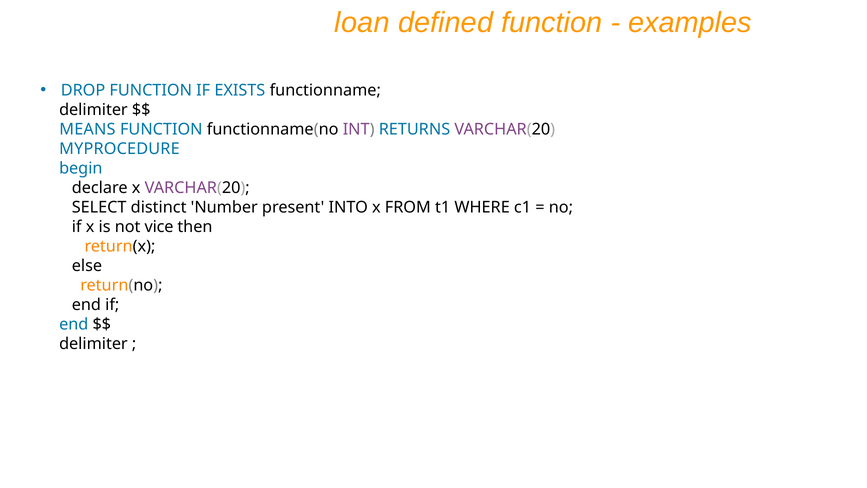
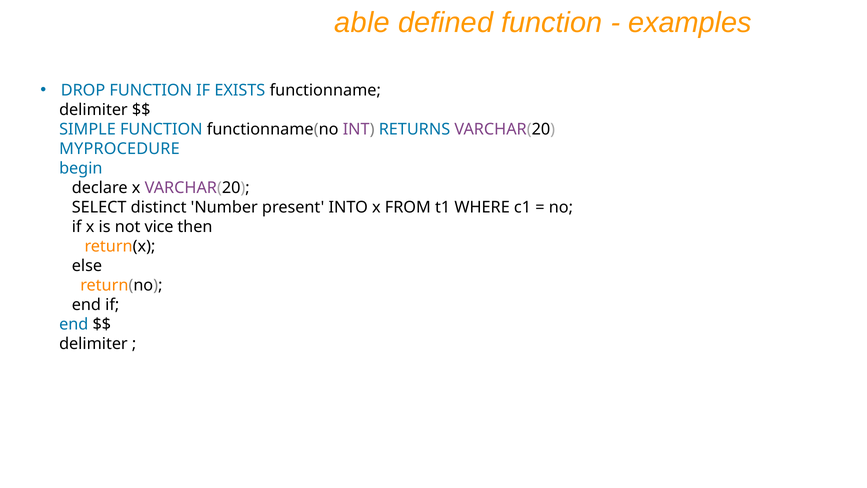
loan: loan -> able
MEANS: MEANS -> SIMPLE
